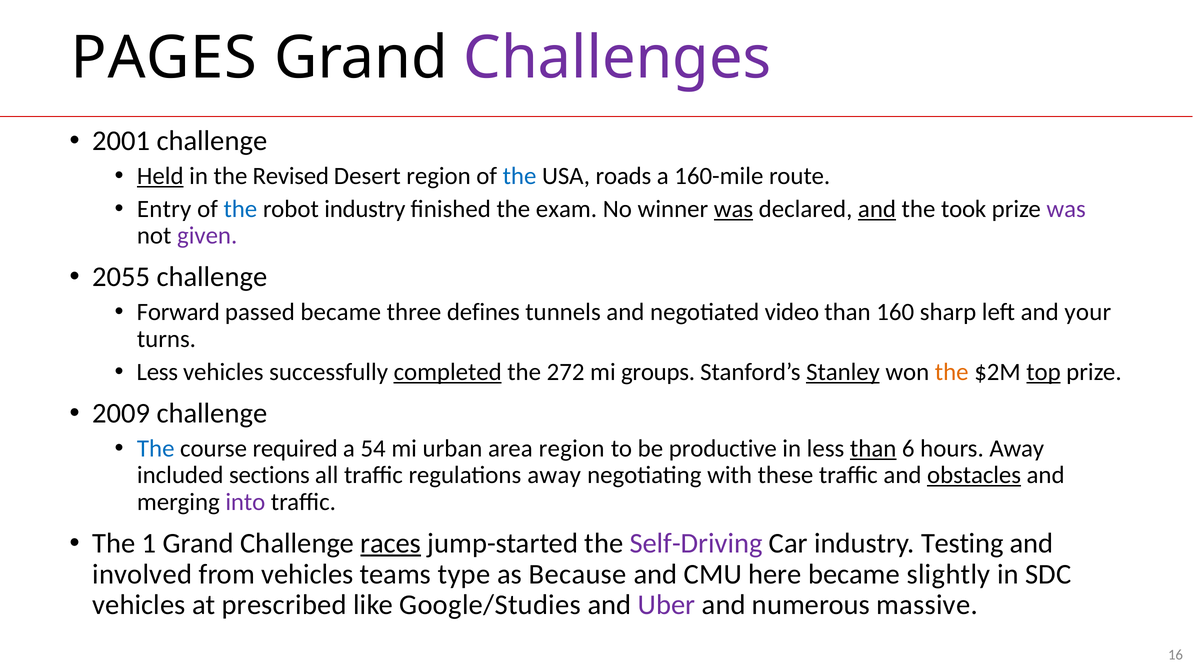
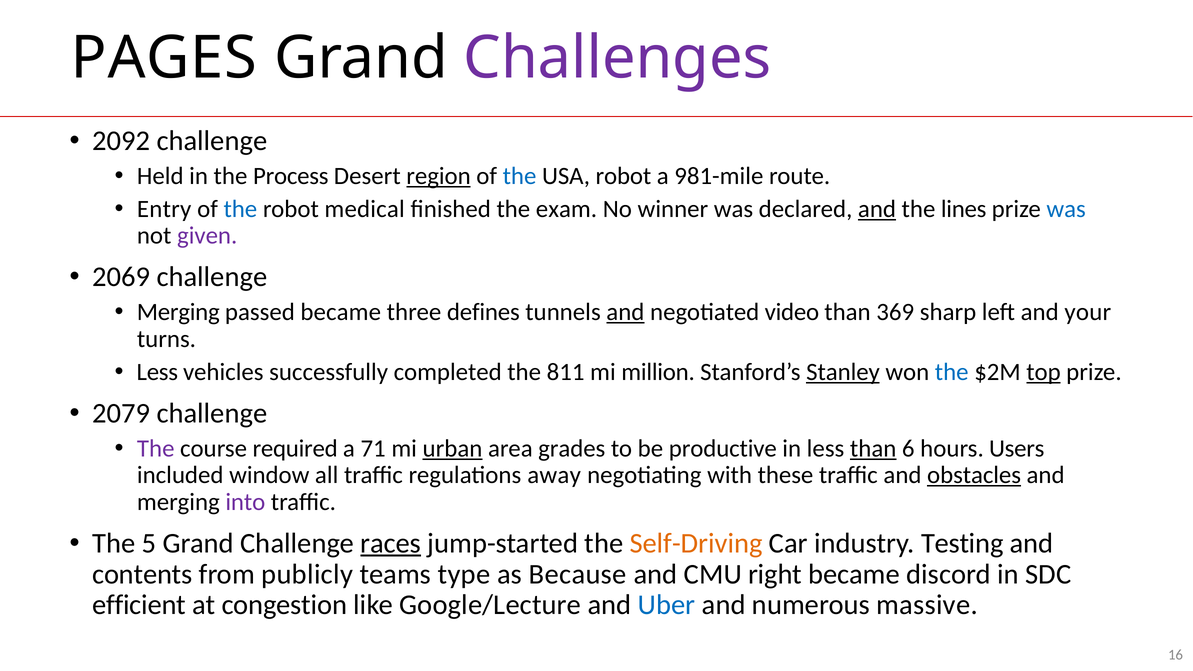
2001: 2001 -> 2092
Held underline: present -> none
Revised: Revised -> Process
region at (439, 176) underline: none -> present
USA roads: roads -> robot
160-mile: 160-mile -> 981-mile
robot industry: industry -> medical
was at (733, 209) underline: present -> none
took: took -> lines
was at (1066, 209) colour: purple -> blue
2055: 2055 -> 2069
Forward at (178, 312): Forward -> Merging
and at (625, 312) underline: none -> present
160: 160 -> 369
completed underline: present -> none
272: 272 -> 811
groups: groups -> million
the at (952, 372) colour: orange -> blue
2009: 2009 -> 2079
The at (156, 448) colour: blue -> purple
54: 54 -> 71
urban underline: none -> present
area region: region -> grades
hours Away: Away -> Users
sections: sections -> window
1: 1 -> 5
Self-Driving colour: purple -> orange
involved: involved -> contents
from vehicles: vehicles -> publicly
here: here -> right
slightly: slightly -> discord
vehicles at (139, 605): vehicles -> efficient
prescribed: prescribed -> congestion
Google/Studies: Google/Studies -> Google/Lecture
Uber colour: purple -> blue
